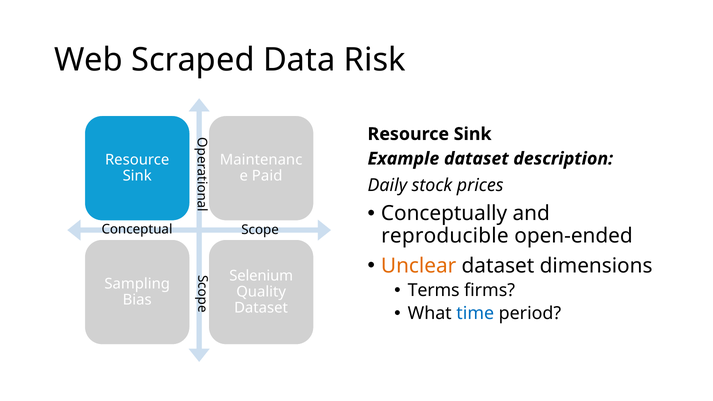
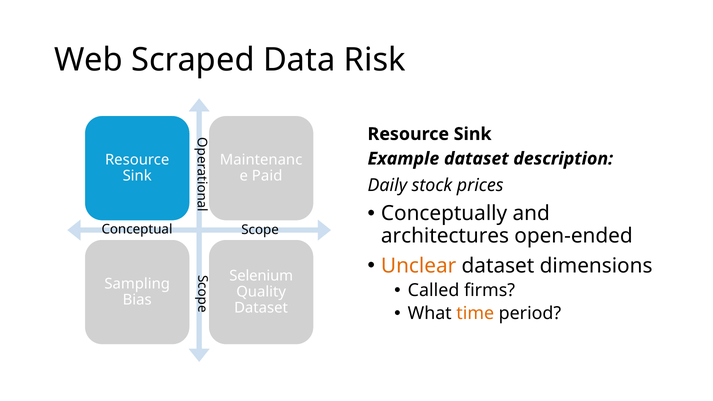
reproducible: reproducible -> architectures
Terms: Terms -> Called
time colour: blue -> orange
